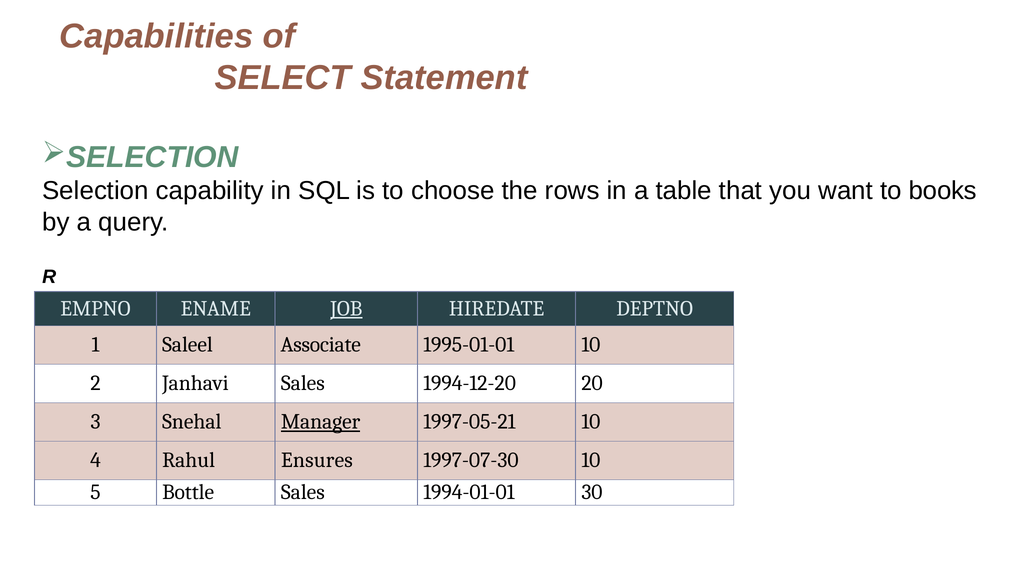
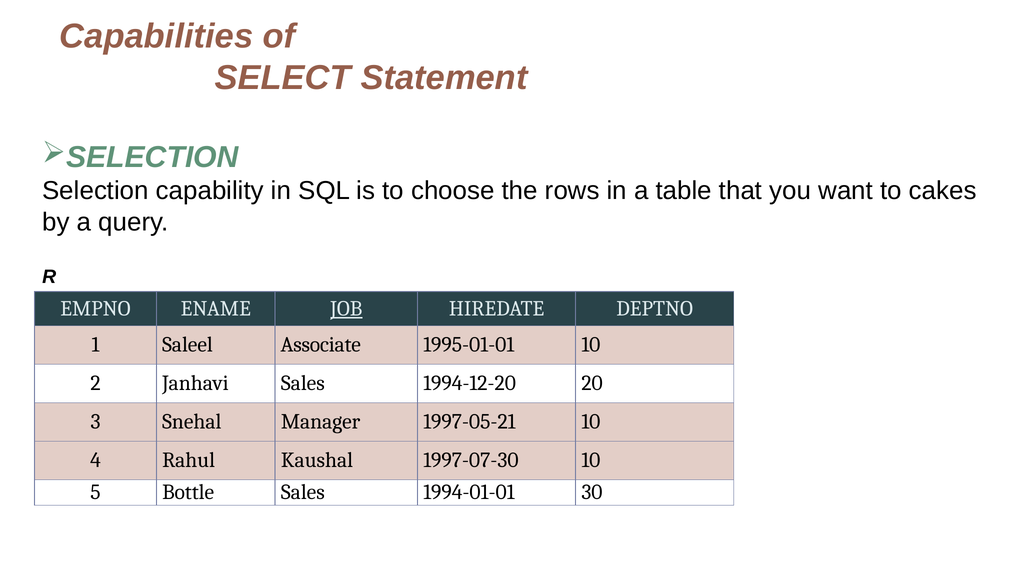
books: books -> cakes
Manager underline: present -> none
Ensures: Ensures -> Kaushal
